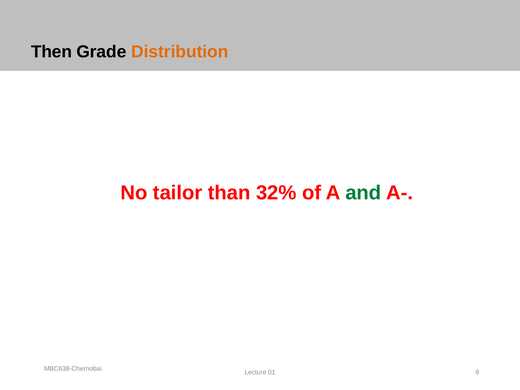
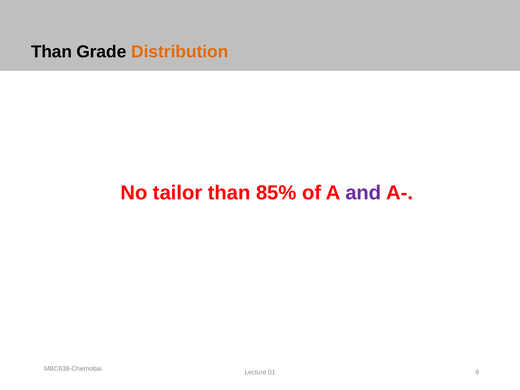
Then at (51, 52): Then -> Than
32%: 32% -> 85%
and colour: green -> purple
